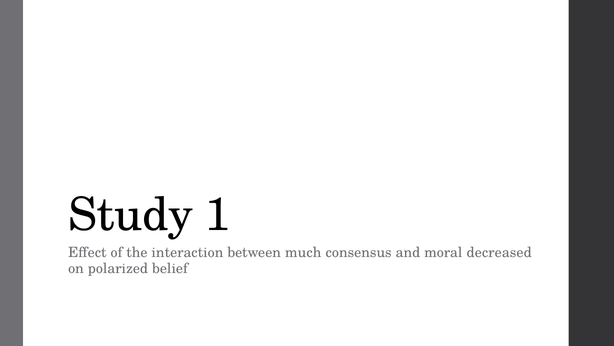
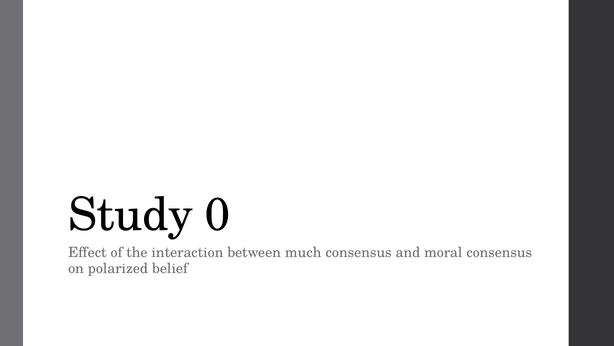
1: 1 -> 0
moral decreased: decreased -> consensus
